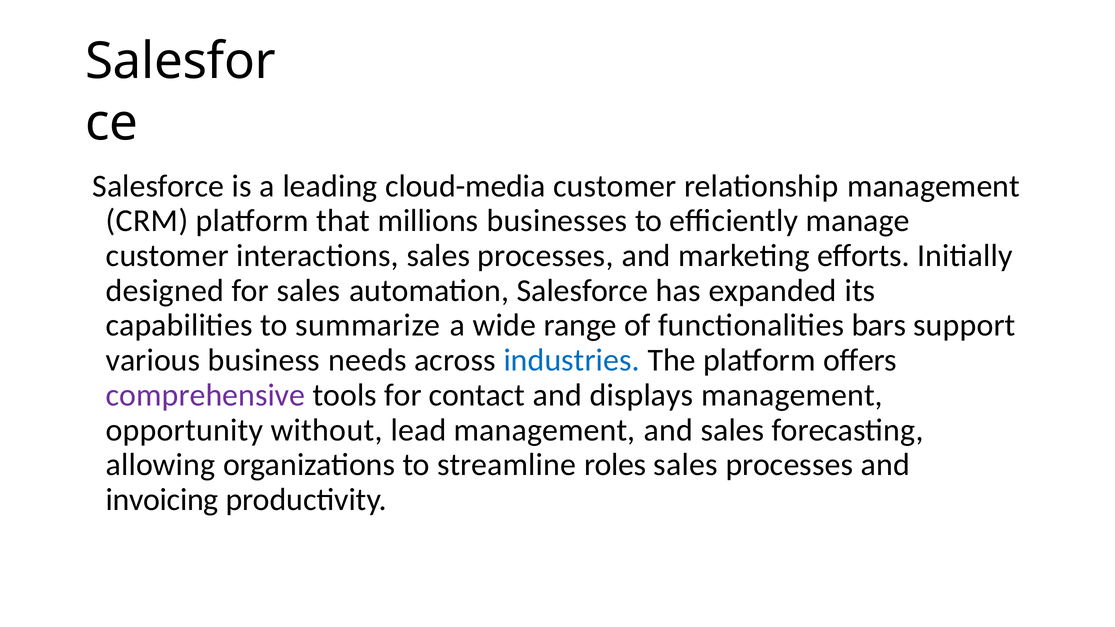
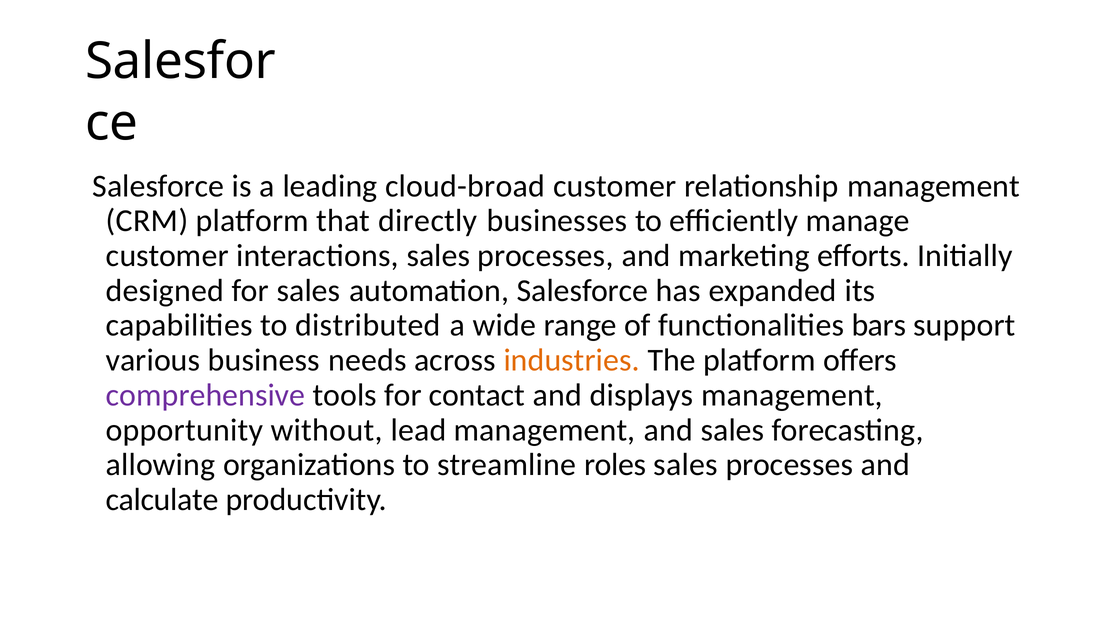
cloud-media: cloud-media -> cloud-broad
millions: millions -> directly
summarize: summarize -> distributed
industries colour: blue -> orange
invoicing: invoicing -> calculate
